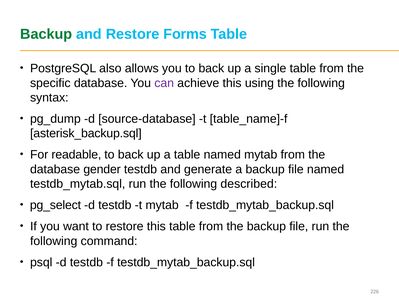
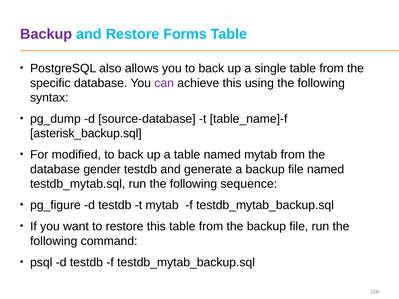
Backup at (46, 34) colour: green -> purple
readable: readable -> modified
described: described -> sequence
pg_select: pg_select -> pg_figure
